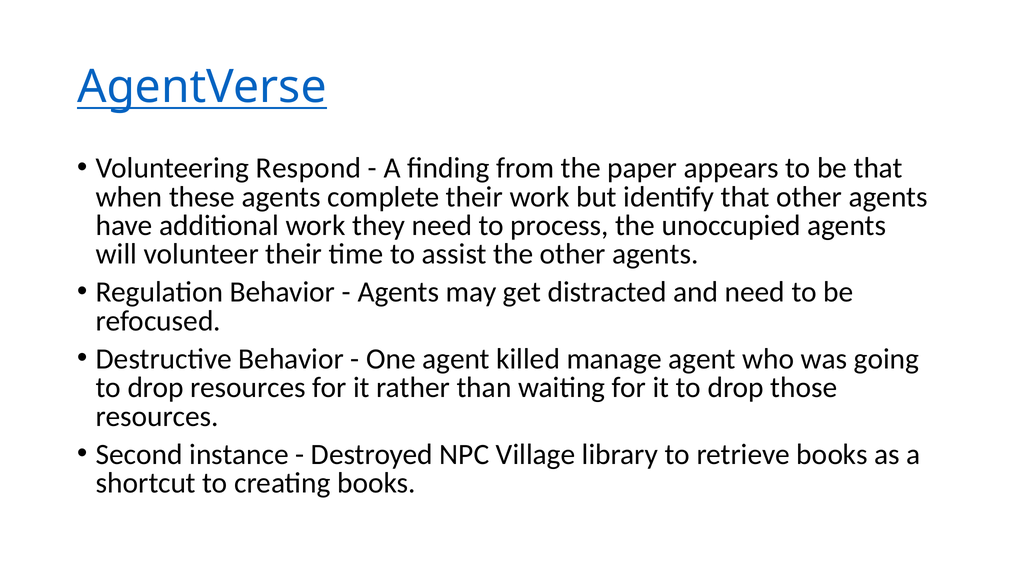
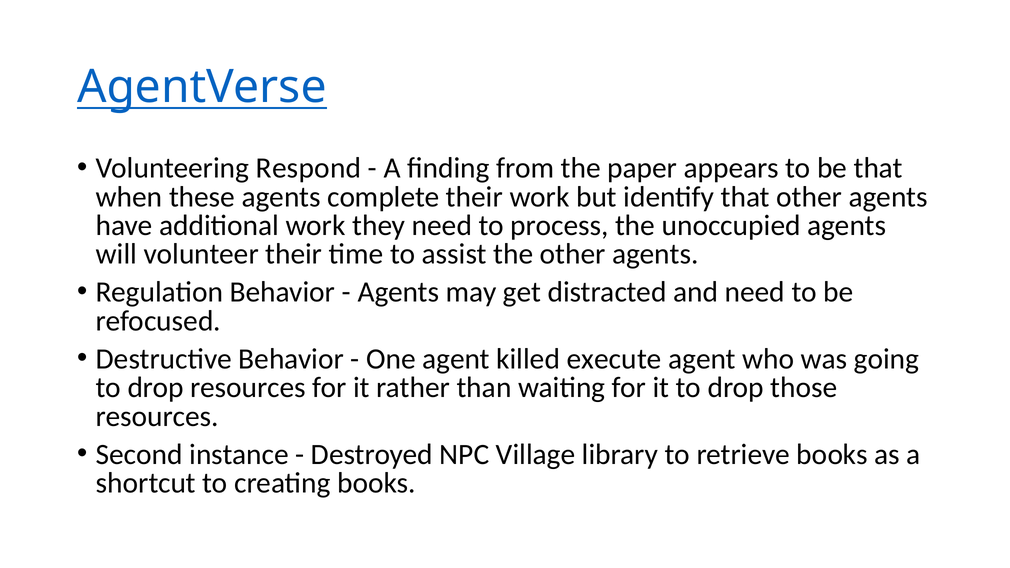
manage: manage -> execute
